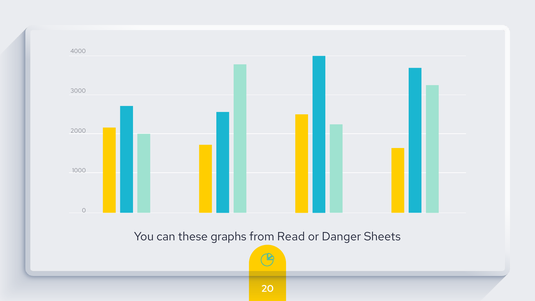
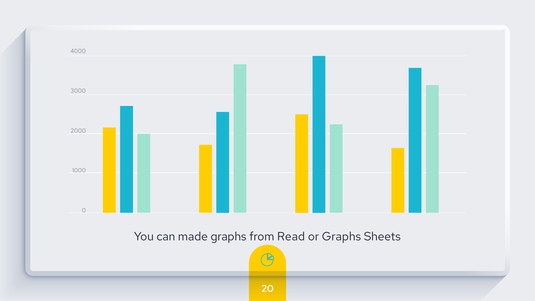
these: these -> made
or Danger: Danger -> Graphs
